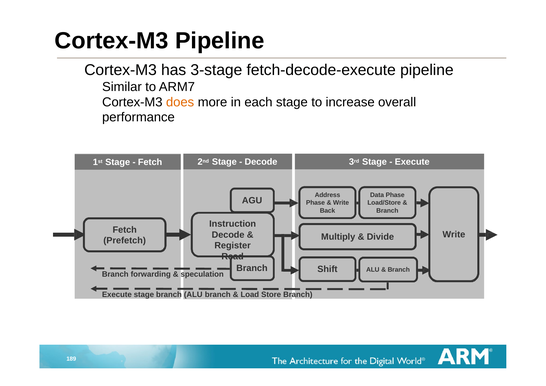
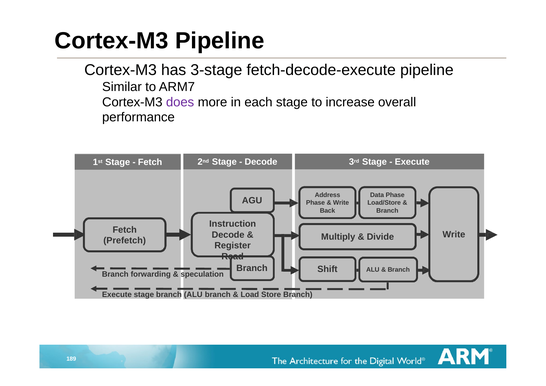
does colour: orange -> purple
